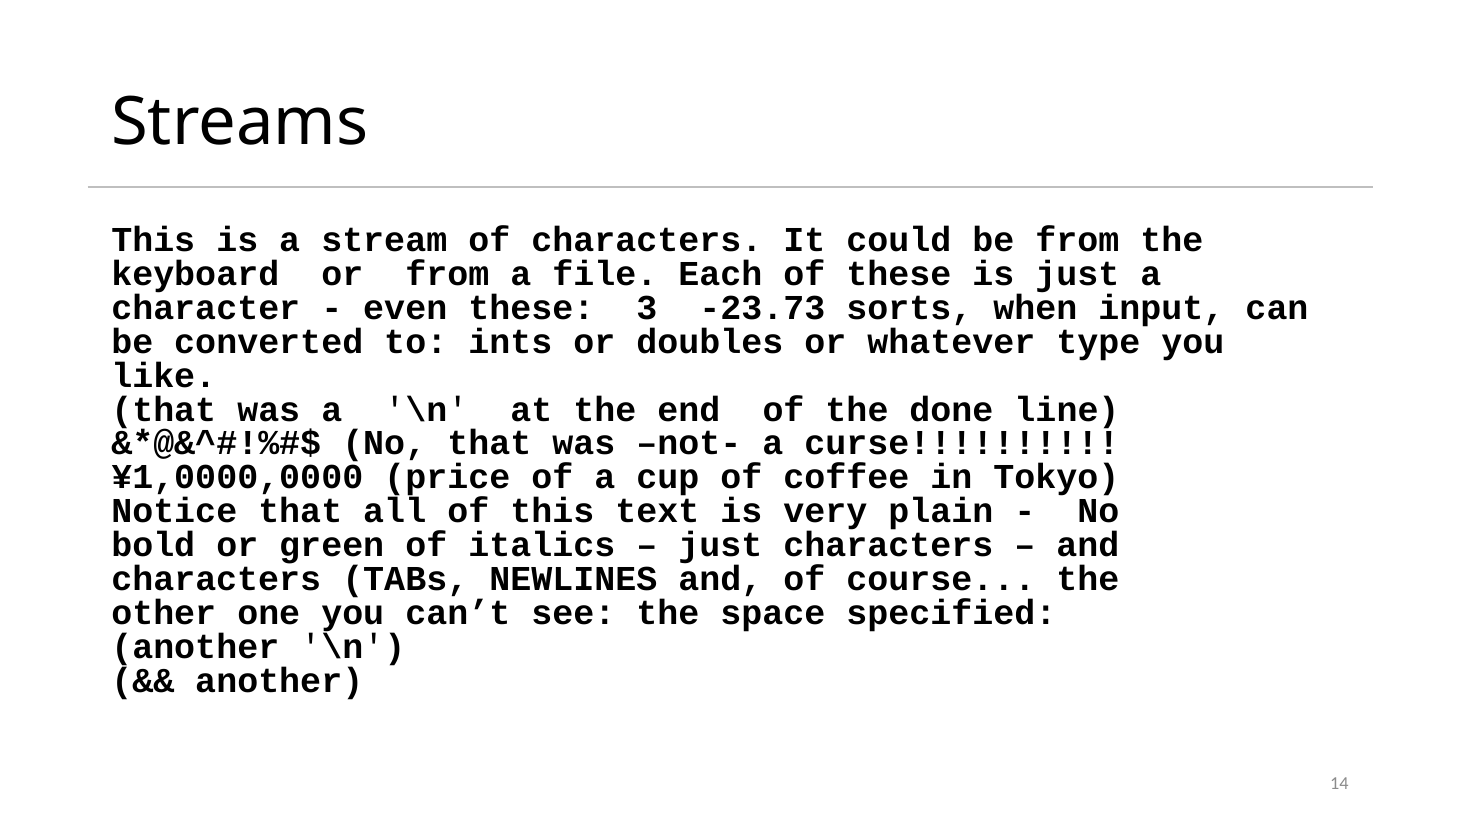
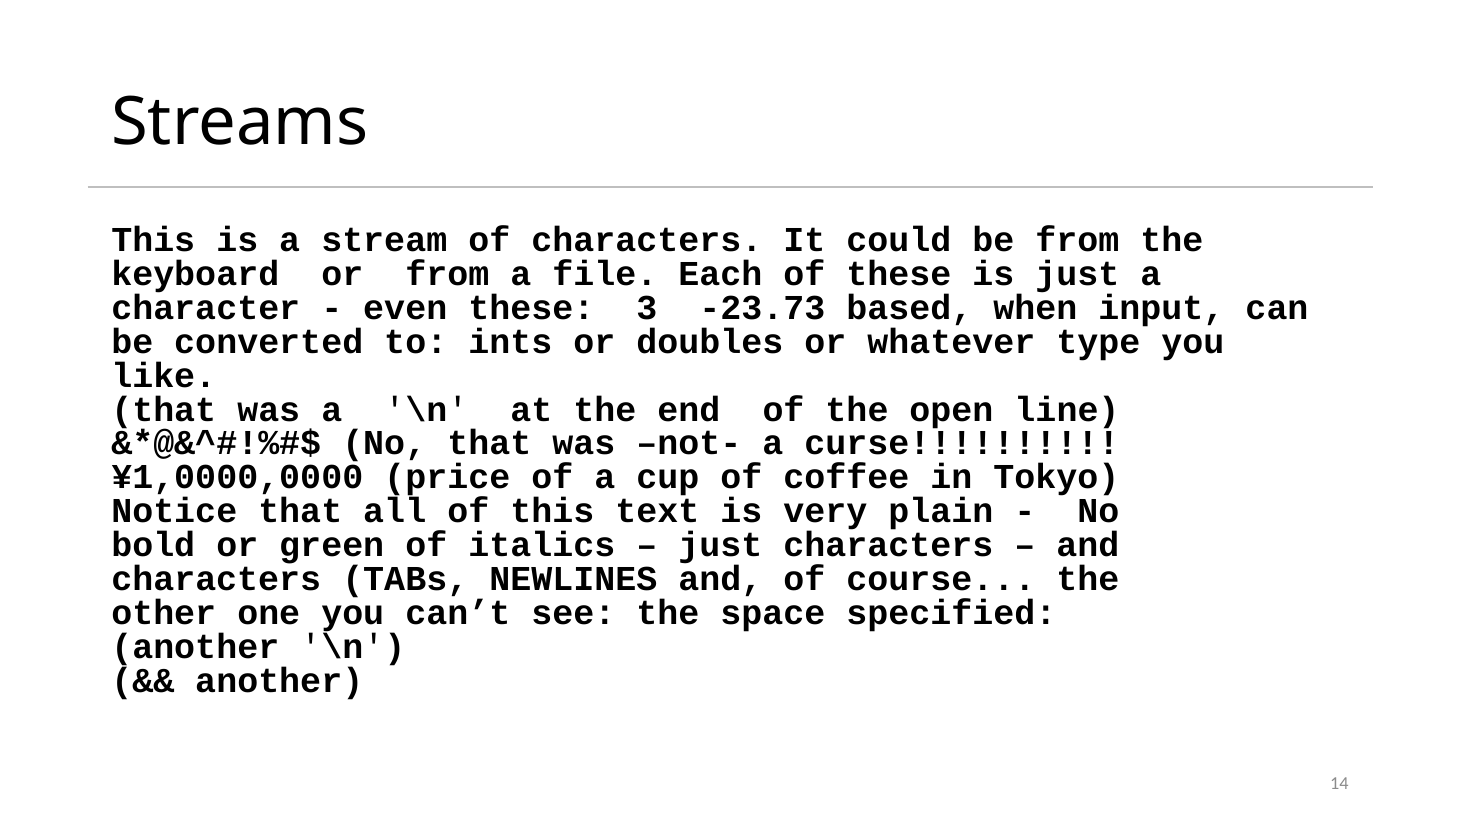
sorts: sorts -> based
done: done -> open
